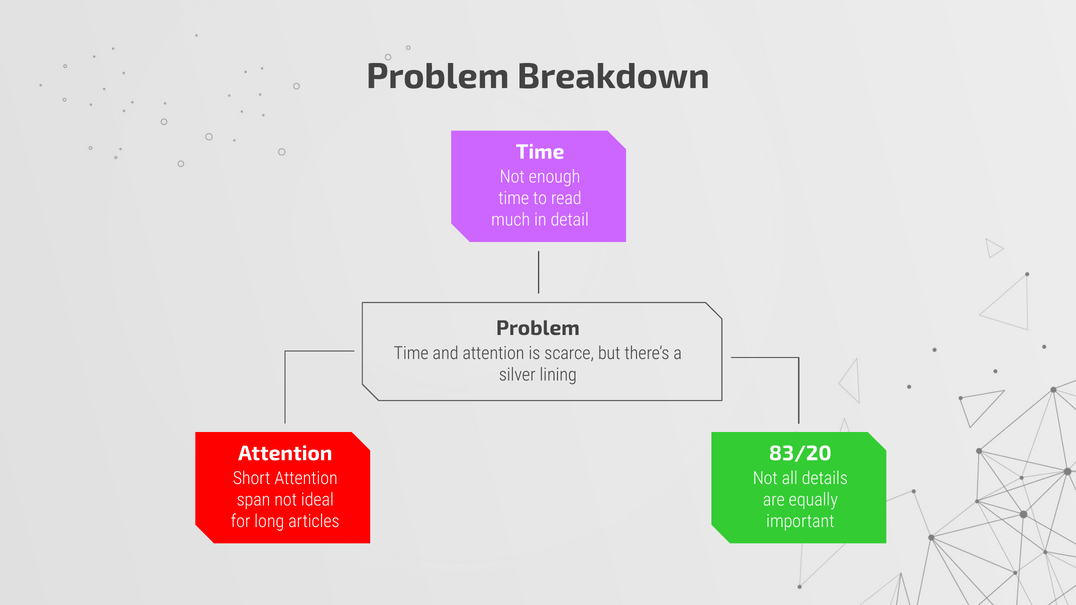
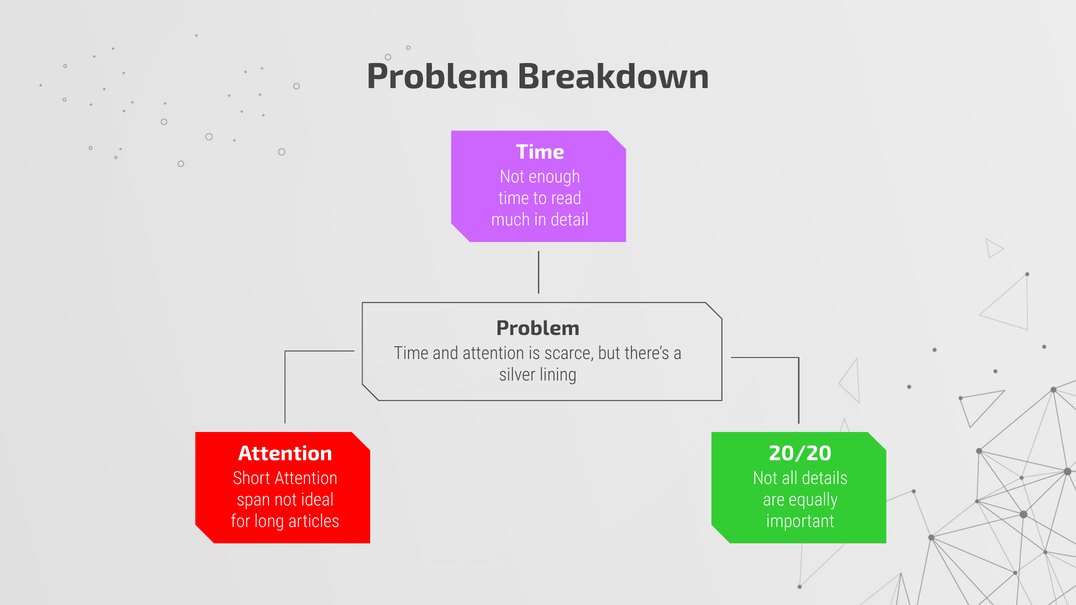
83/20: 83/20 -> 20/20
